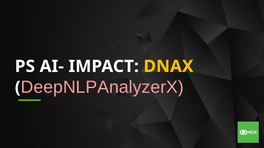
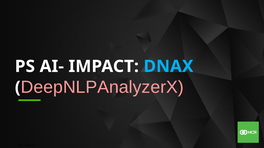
DNAX colour: yellow -> light blue
